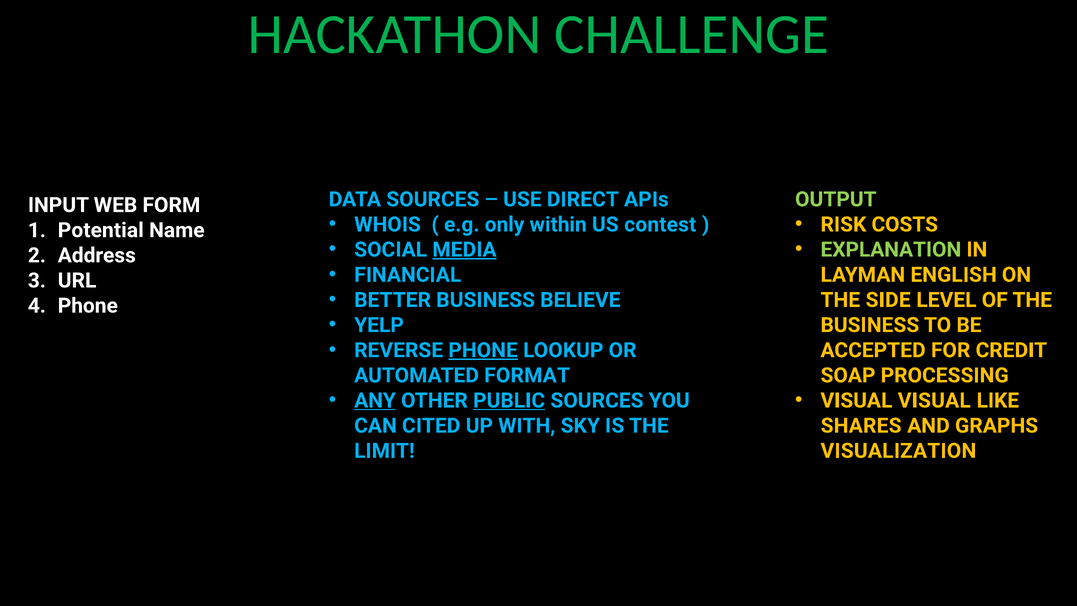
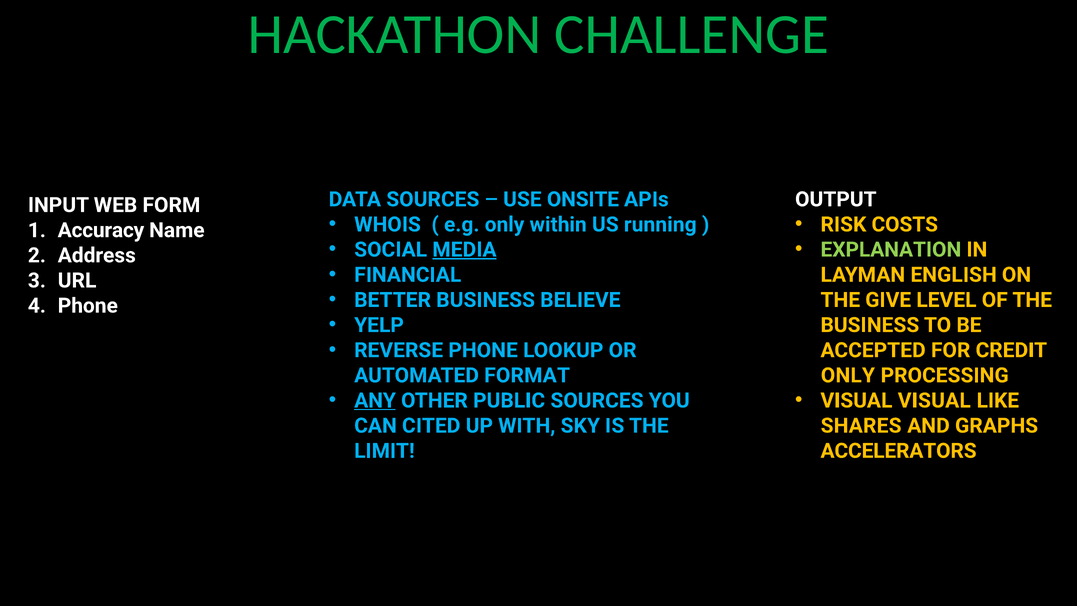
DIRECT: DIRECT -> ONSITE
OUTPUT colour: light green -> white
contest: contest -> running
Potential: Potential -> Accuracy
SIDE: SIDE -> GIVE
PHONE at (483, 350) underline: present -> none
SOAP at (848, 375): SOAP -> ONLY
PUBLIC underline: present -> none
VISUALIZATION: VISUALIZATION -> ACCELERATORS
